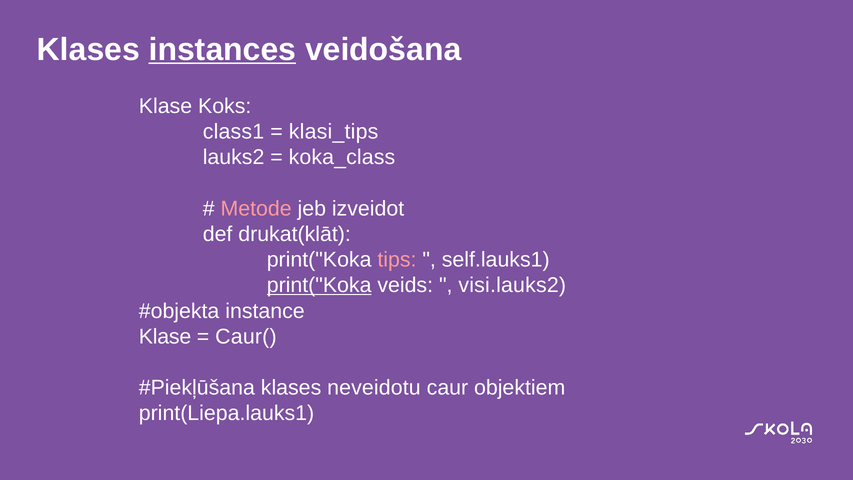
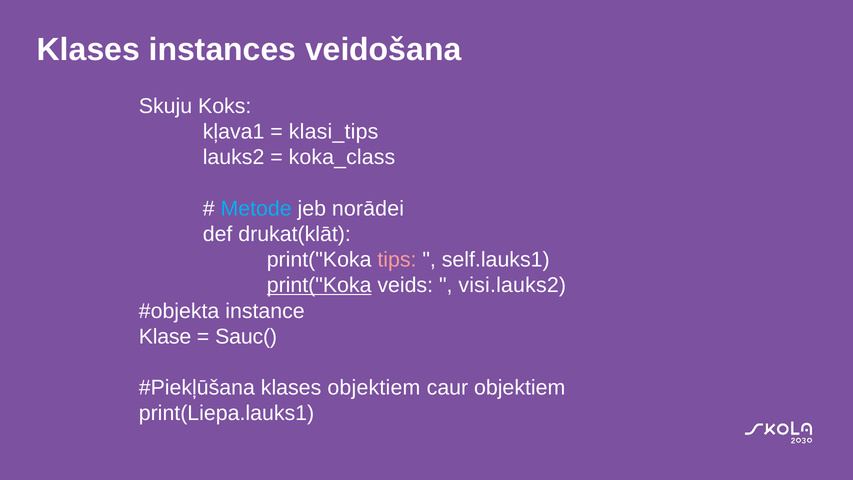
instances underline: present -> none
Klase at (165, 106): Klase -> Skuju
class1: class1 -> kļava1
Metode colour: pink -> light blue
izveidot: izveidot -> norādei
Caur(: Caur( -> Sauc(
klases neveidotu: neveidotu -> objektiem
